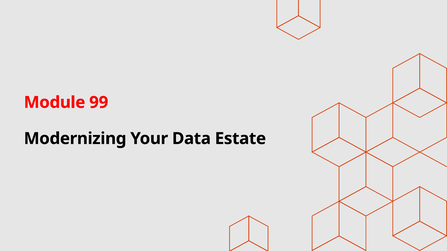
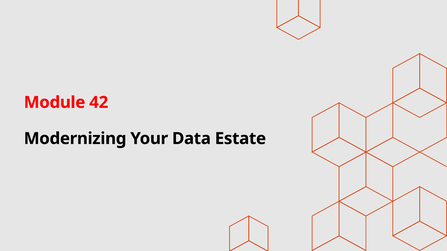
99: 99 -> 42
